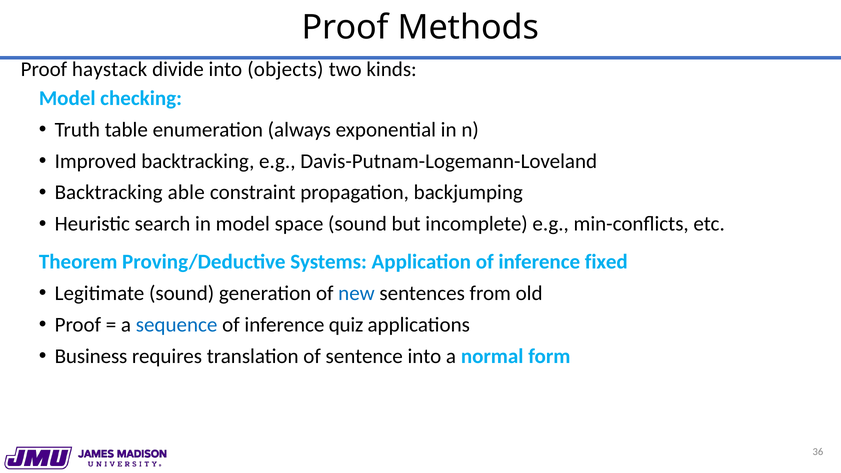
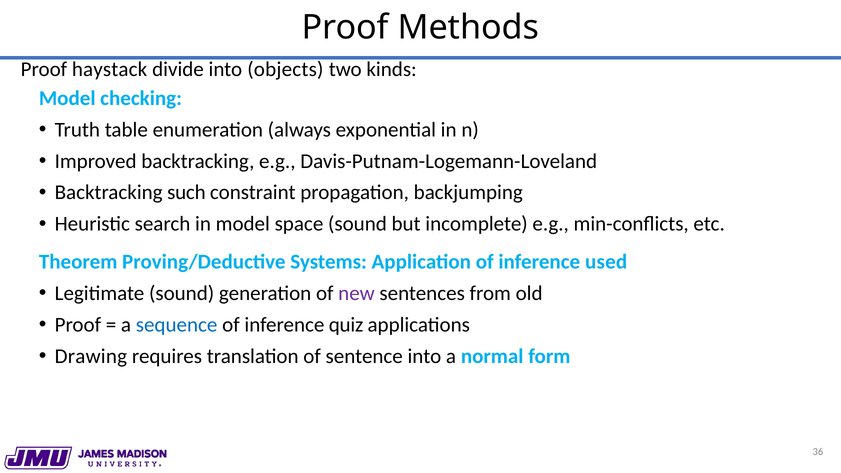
able: able -> such
fixed: fixed -> used
new colour: blue -> purple
Business: Business -> Drawing
